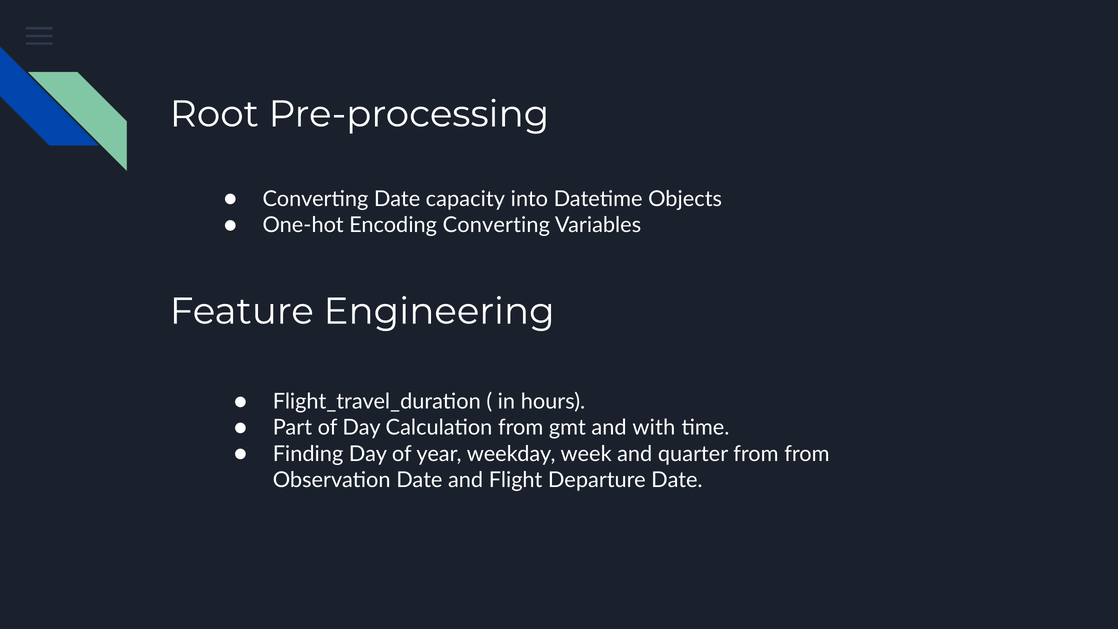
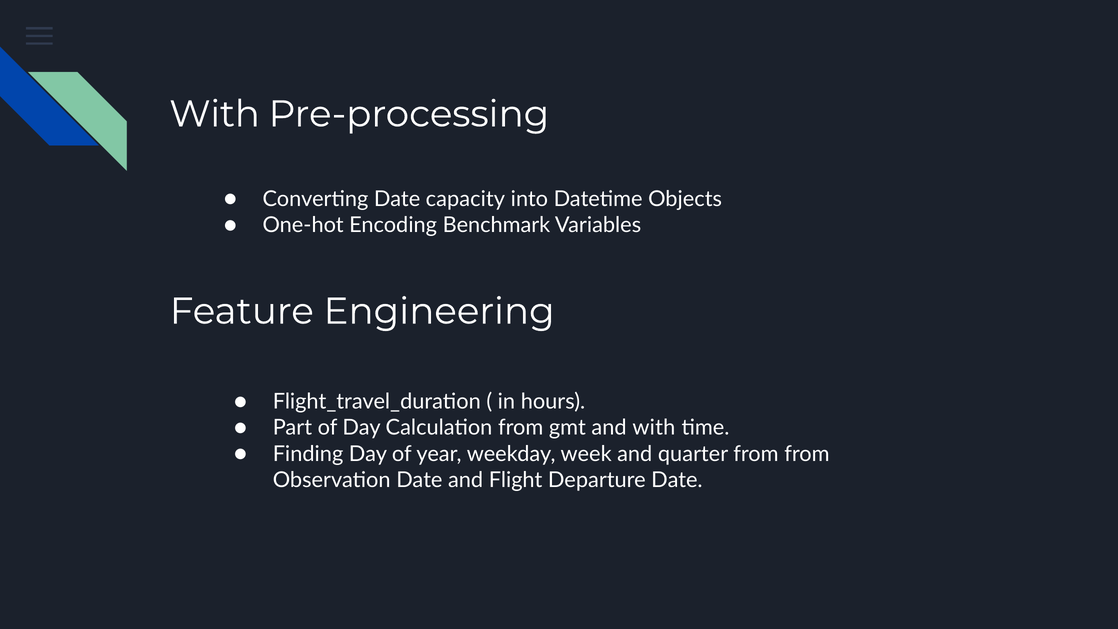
Root at (214, 114): Root -> With
Encoding Converting: Converting -> Benchmark
